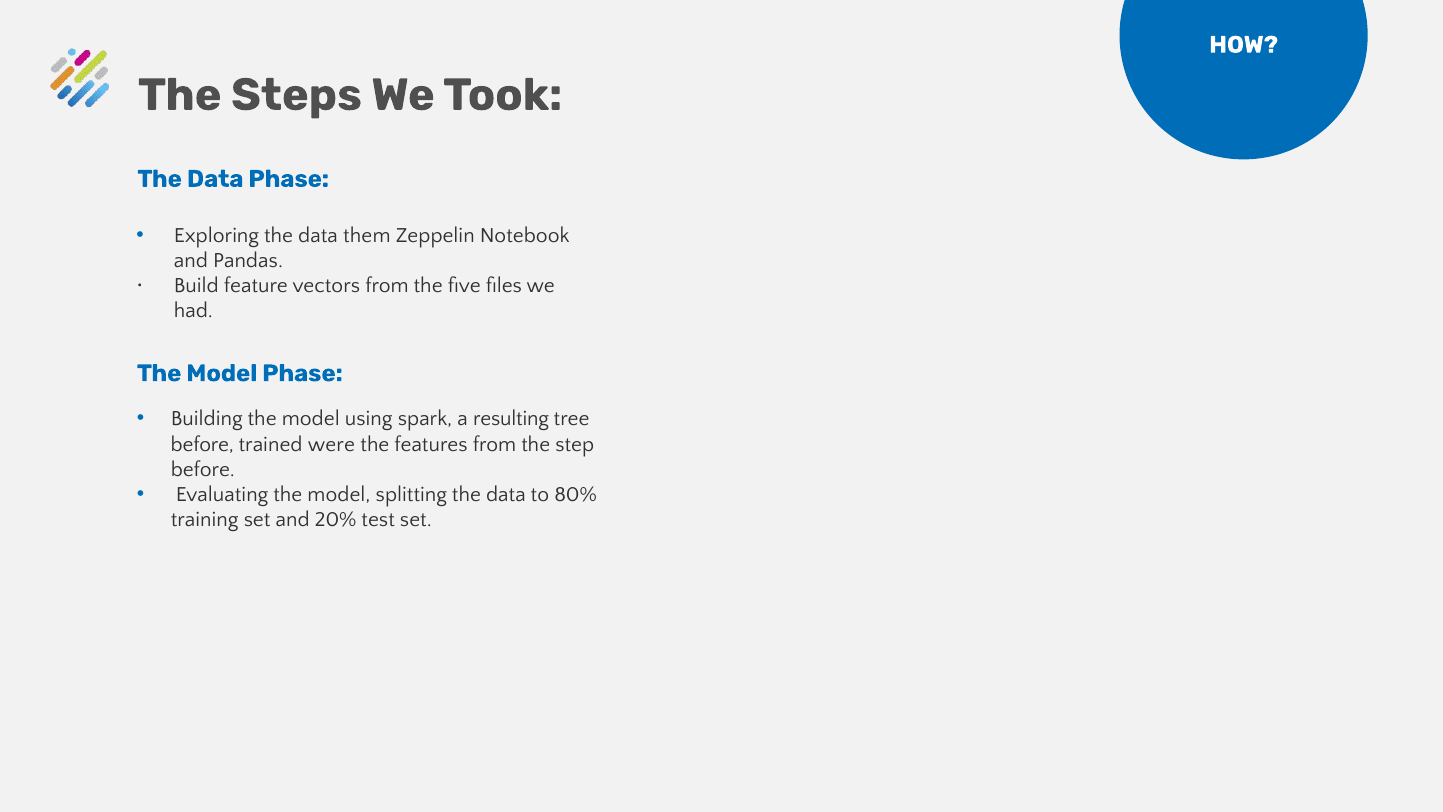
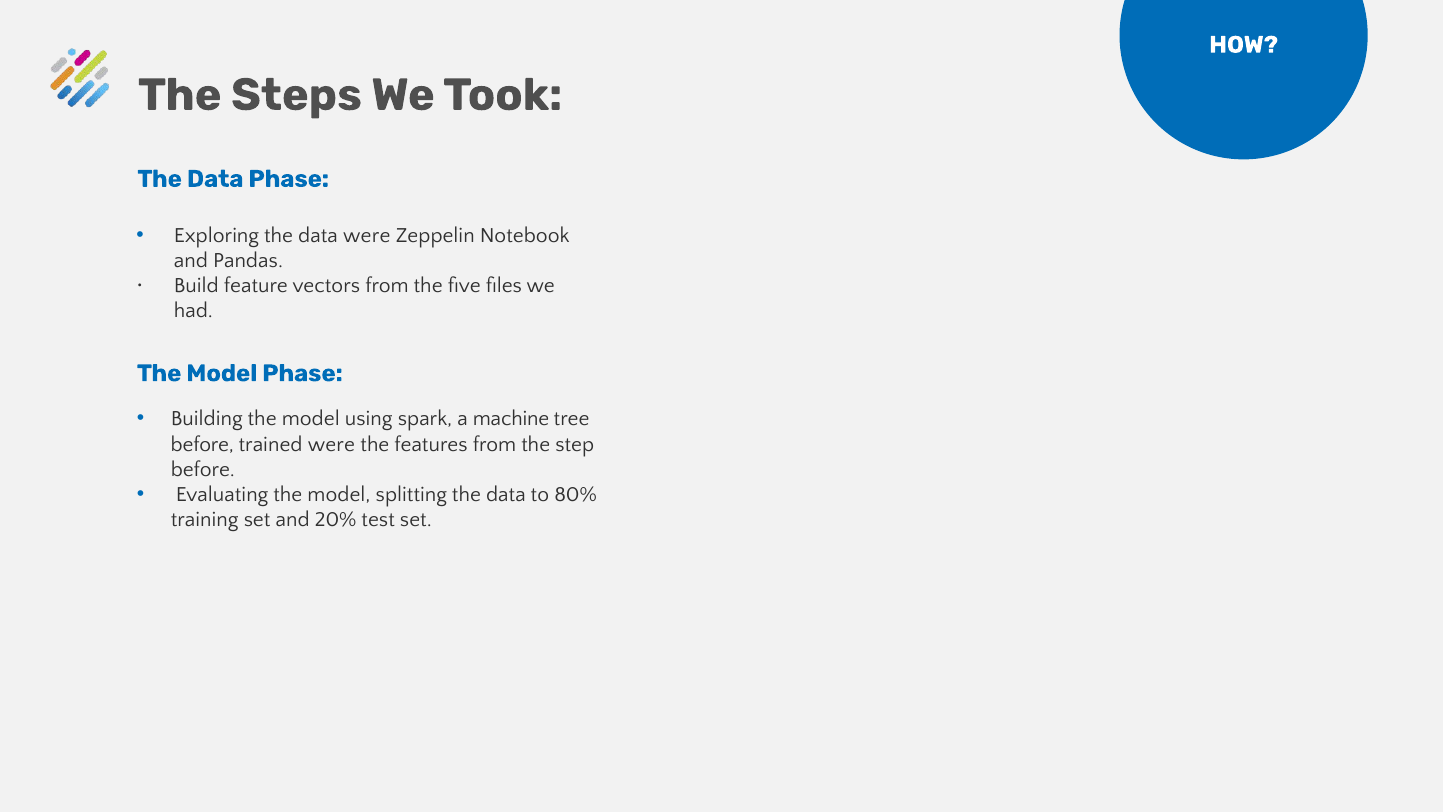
data them: them -> were
resulting: resulting -> machine
